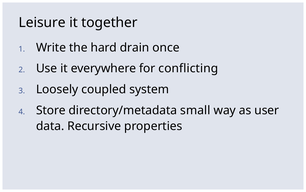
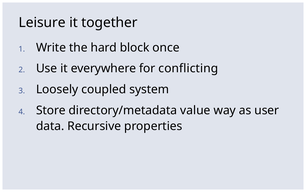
drain: drain -> block
small: small -> value
